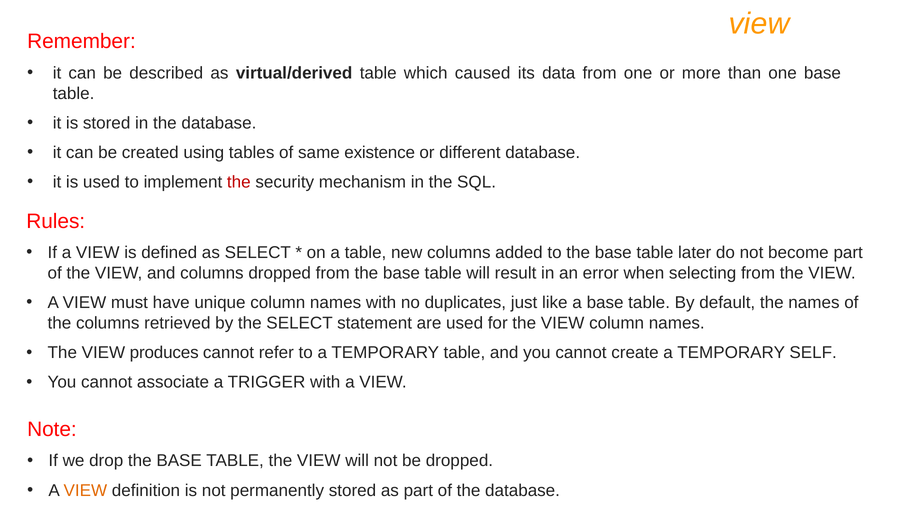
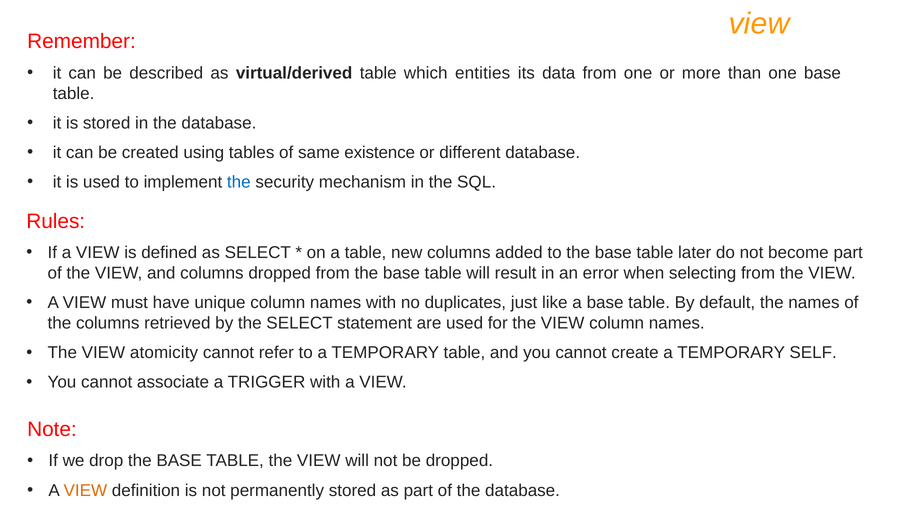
caused: caused -> entities
the at (239, 182) colour: red -> blue
produces: produces -> atomicity
